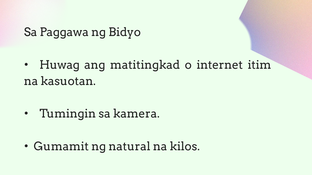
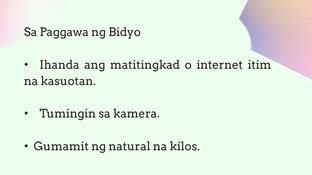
Huwag: Huwag -> Ihanda
